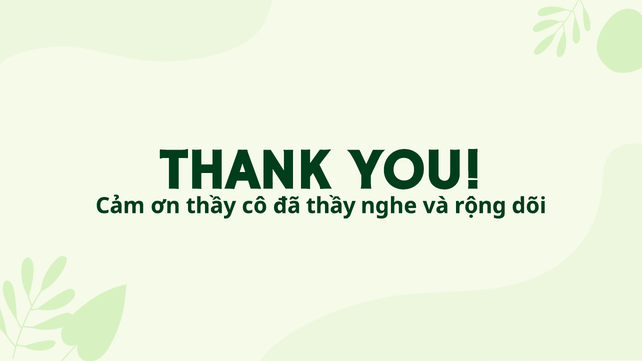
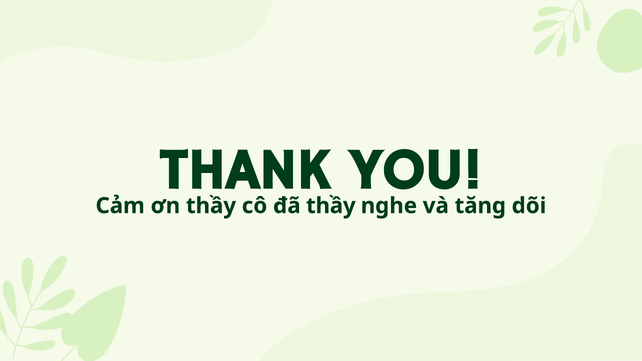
rộng: rộng -> tăng
